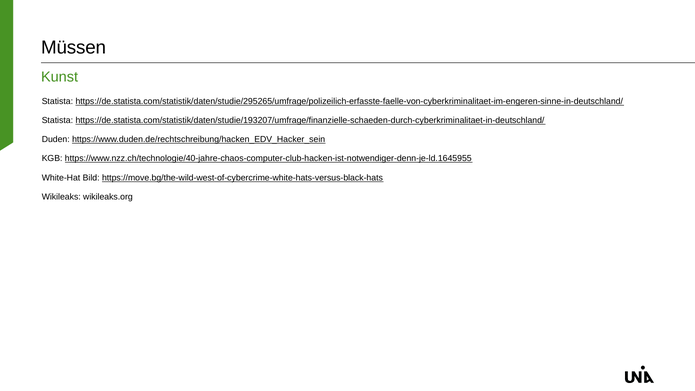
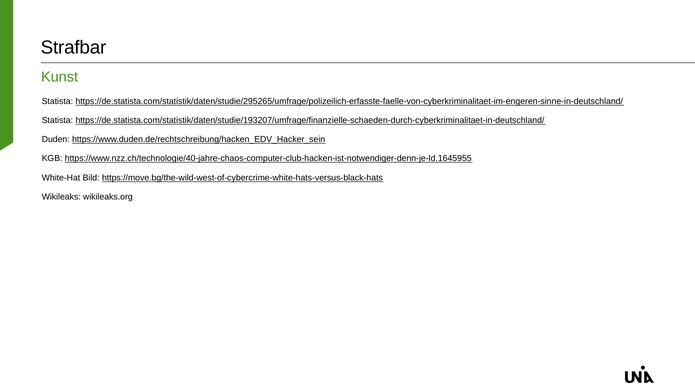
Müssen: Müssen -> Strafbar
